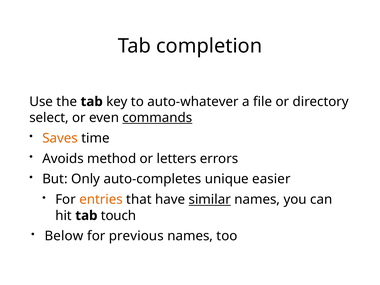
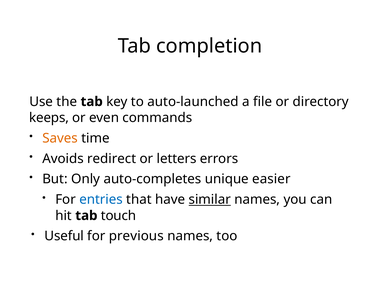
auto-whatever: auto-whatever -> auto-launched
select: select -> keeps
commands underline: present -> none
method: method -> redirect
entries colour: orange -> blue
Below: Below -> Useful
